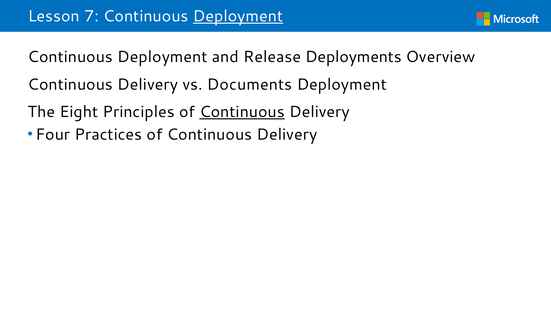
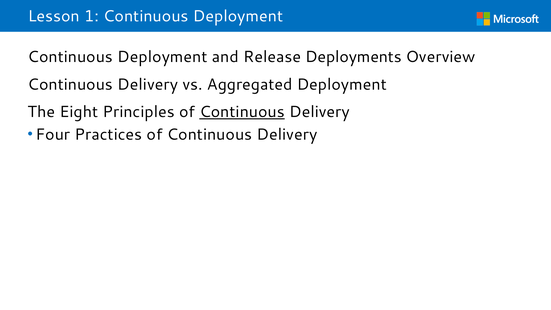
7: 7 -> 1
Deployment at (238, 16) underline: present -> none
Documents: Documents -> Aggregated
